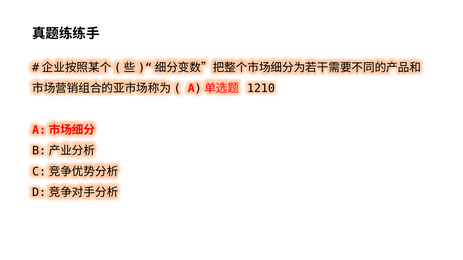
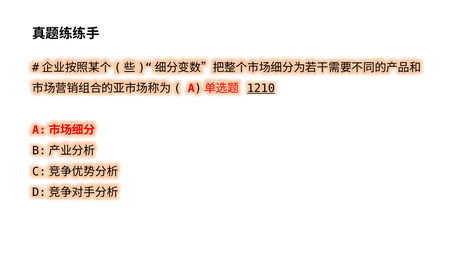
1210 underline: none -> present
